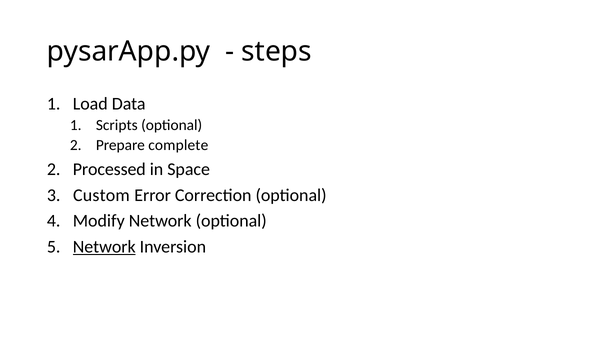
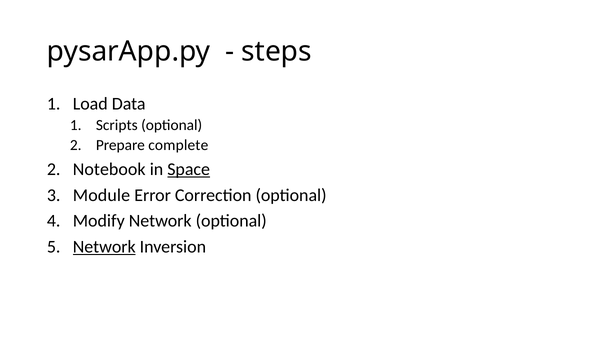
Processed: Processed -> Notebook
Space underline: none -> present
Custom: Custom -> Module
